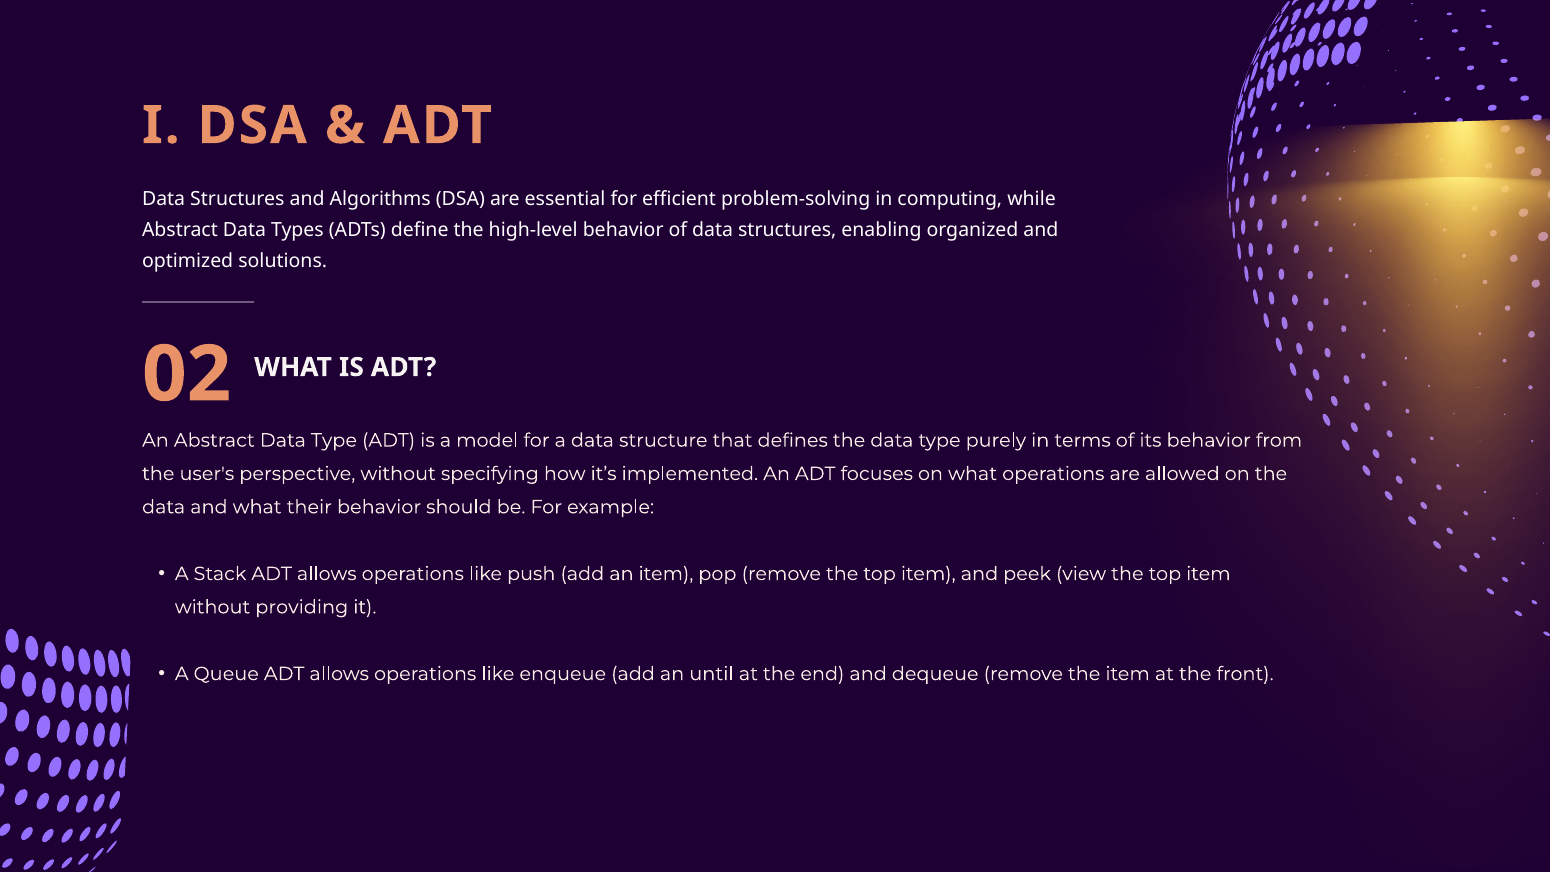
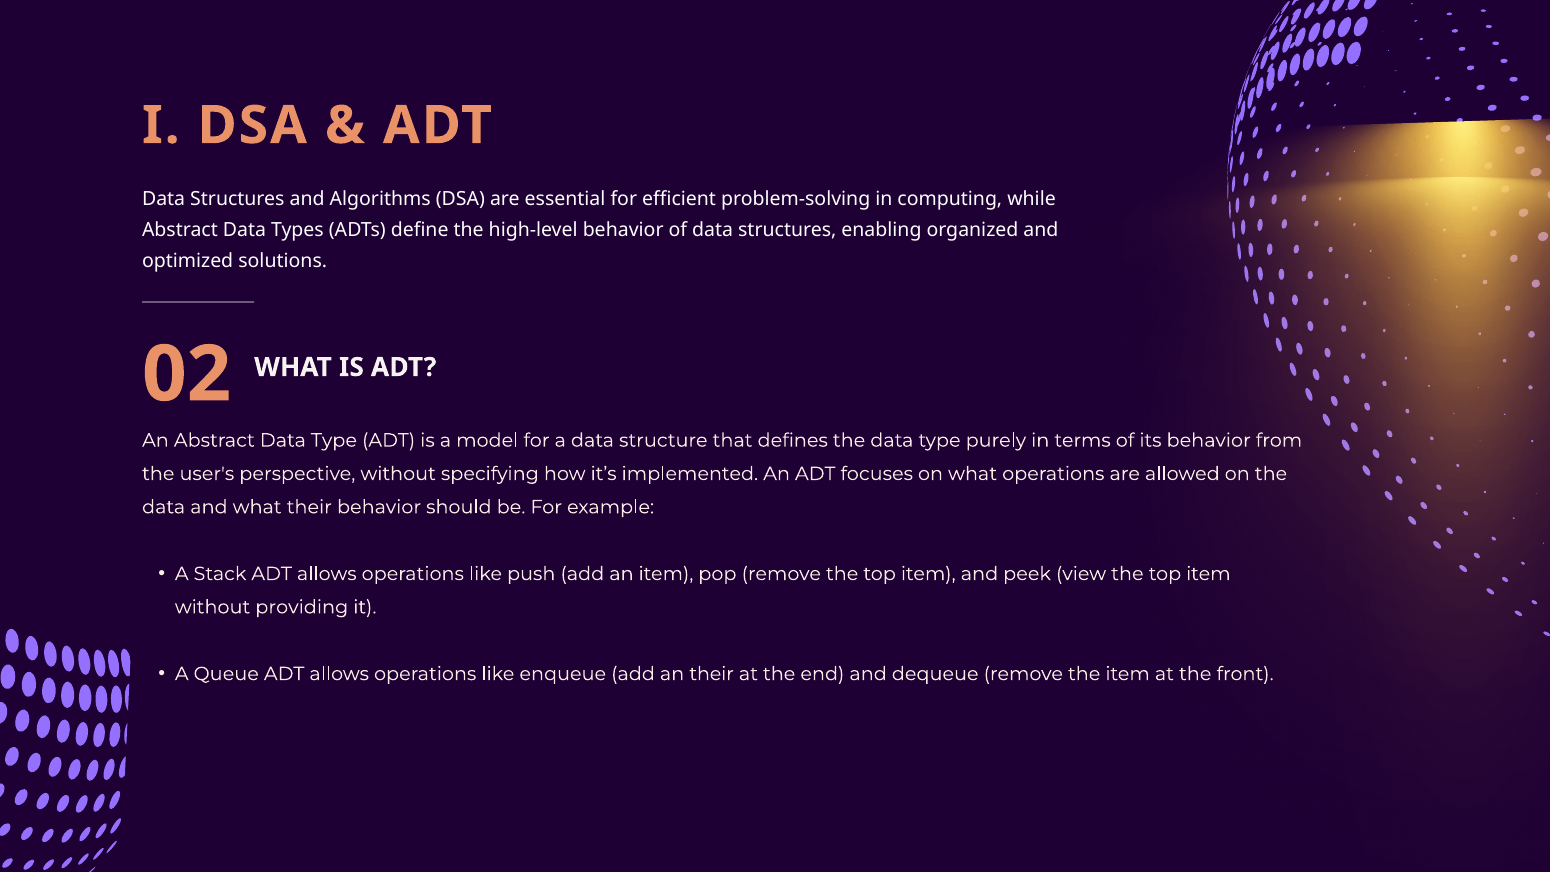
an until: until -> their
